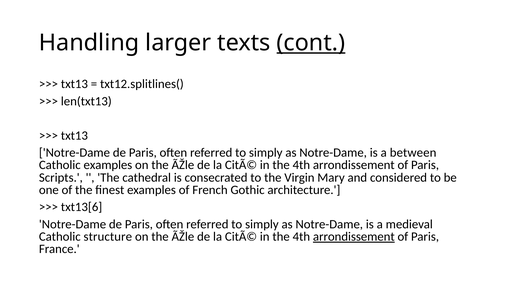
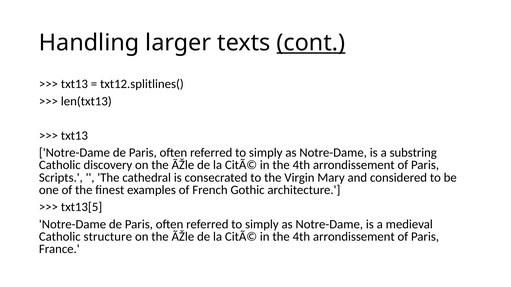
between: between -> substring
Catholic examples: examples -> discovery
txt13[6: txt13[6 -> txt13[5
arrondissement at (354, 237) underline: present -> none
